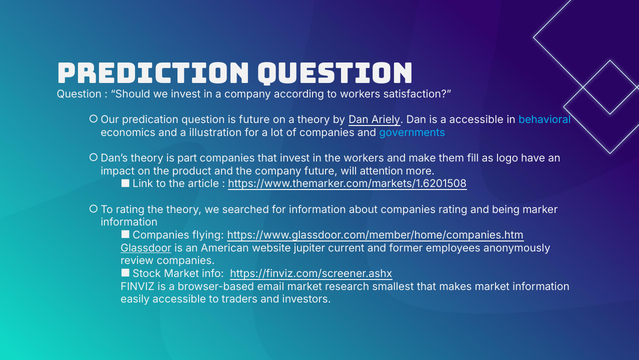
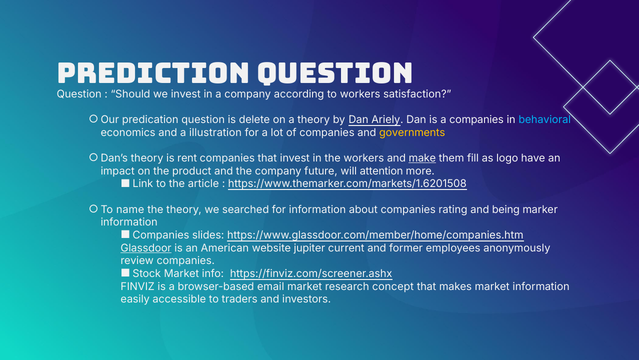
is future: future -> delete
a accessible: accessible -> companies
governments colour: light blue -> yellow
part: part -> rent
make underline: none -> present
rating at (130, 209): rating -> name
flying: flying -> slides
smallest: smallest -> concept
